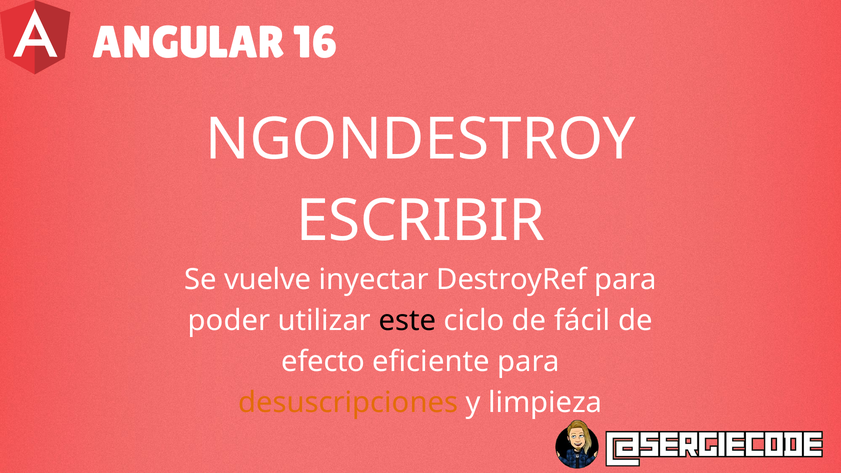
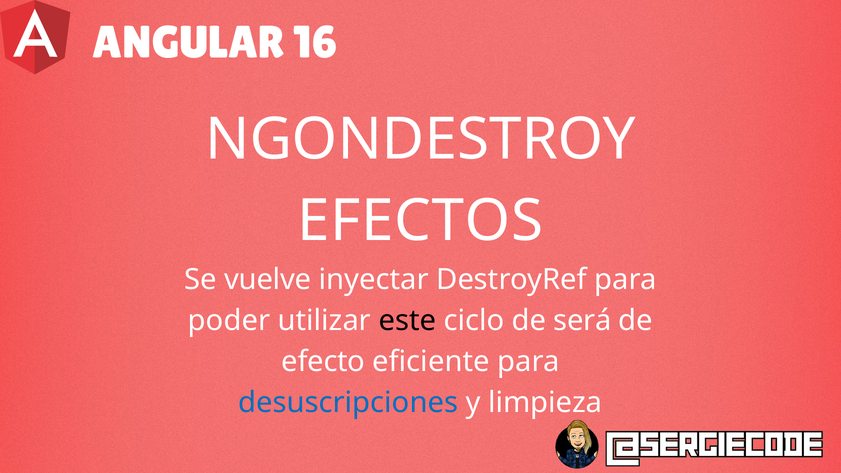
ESCRIBIR: ESCRIBIR -> EFECTOS
fácil: fácil -> será
desuscripciones colour: orange -> blue
